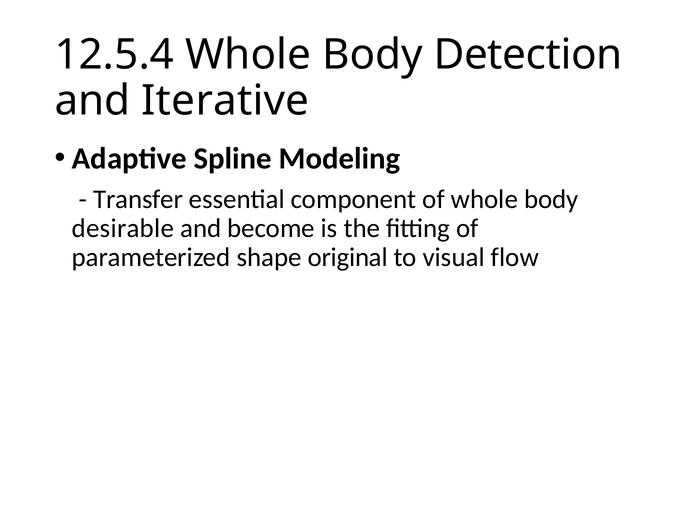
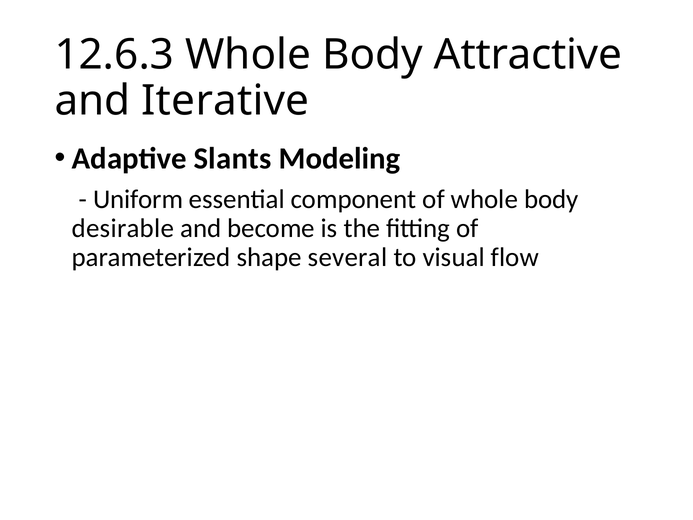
12.5.4: 12.5.4 -> 12.6.3
Detection: Detection -> Attractive
Spline: Spline -> Slants
Transfer: Transfer -> Uniform
original: original -> several
